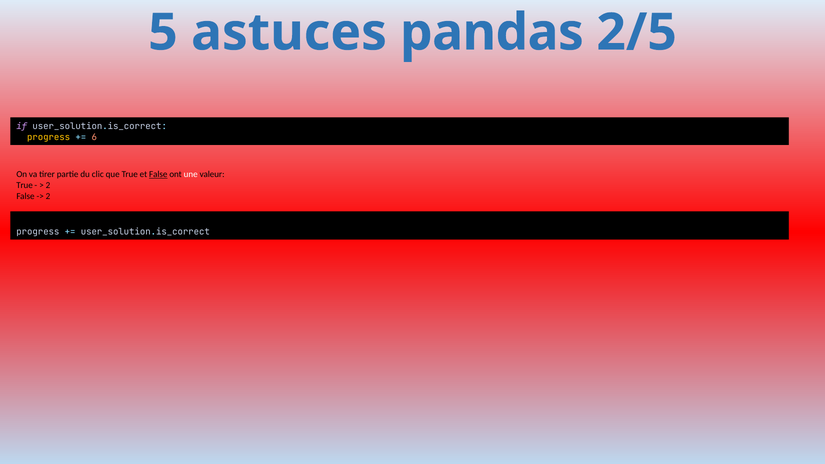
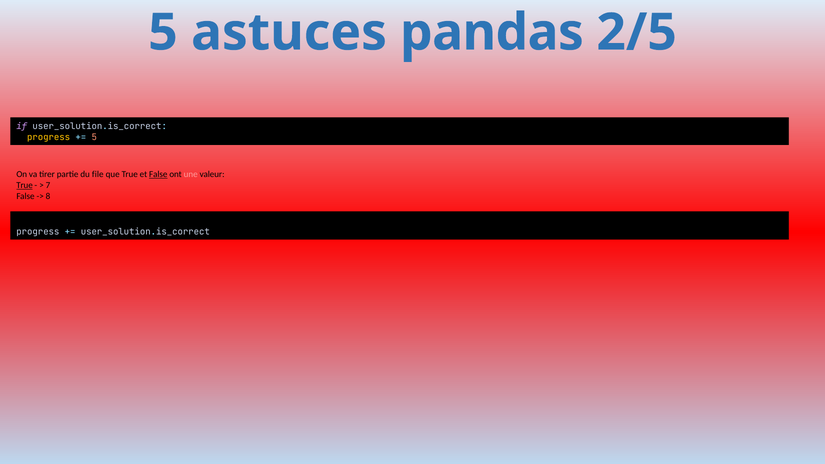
6 at (94, 137): 6 -> 5
clic: clic -> file
une colour: white -> pink
True at (24, 185) underline: none -> present
2 at (48, 185): 2 -> 7
2 at (48, 196): 2 -> 8
